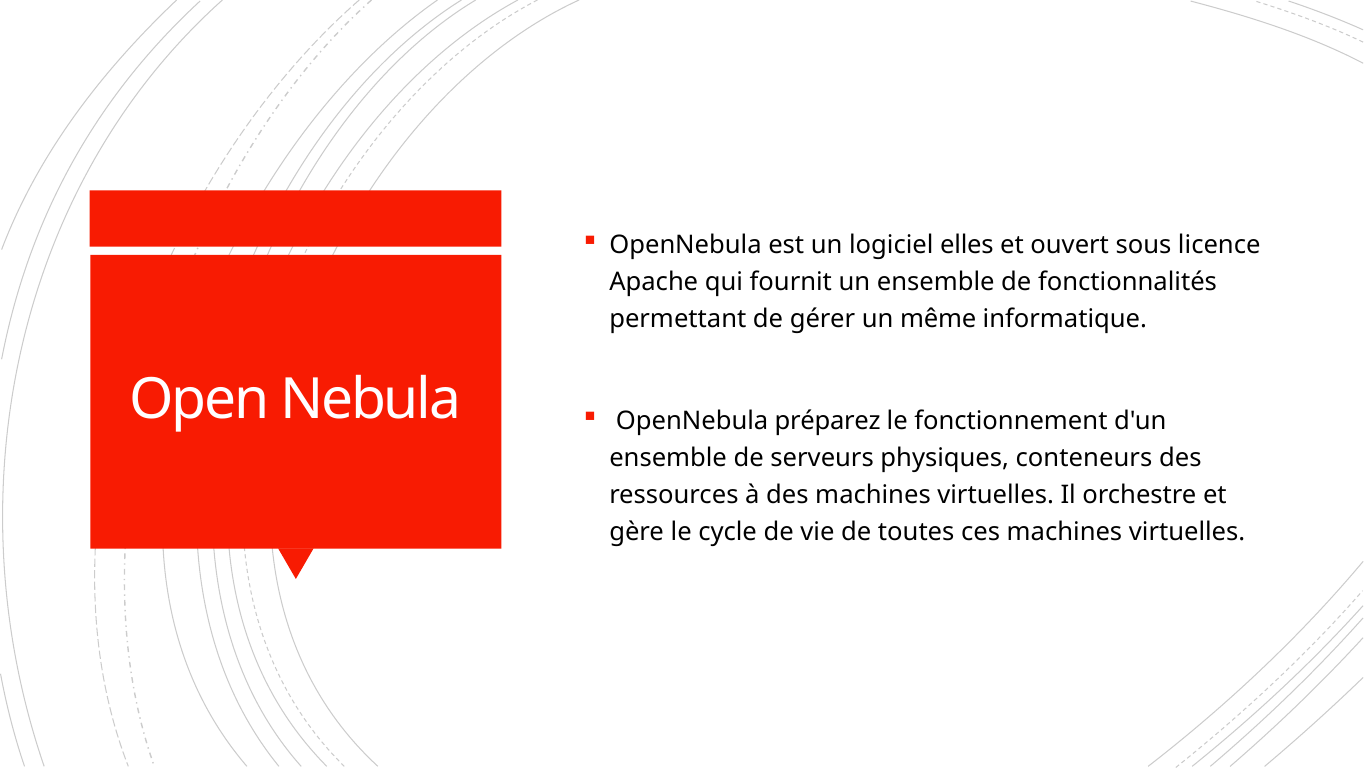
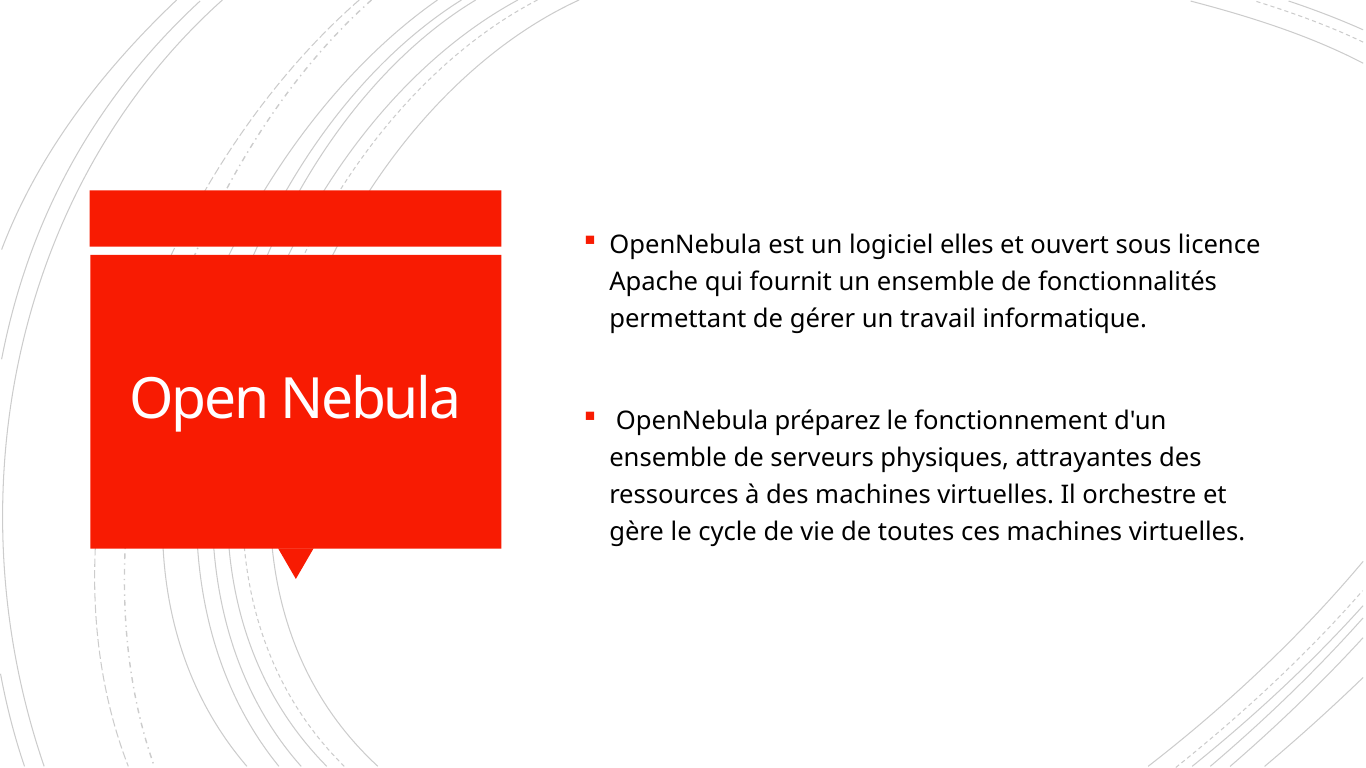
même: même -> travail
conteneurs: conteneurs -> attrayantes
